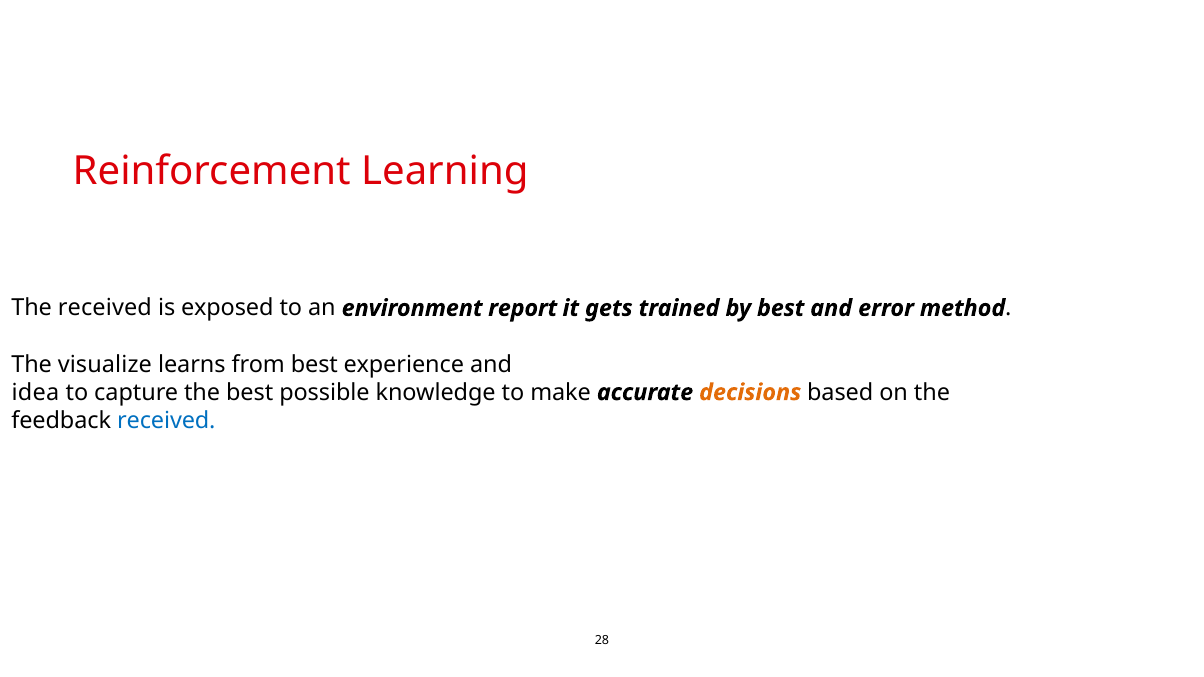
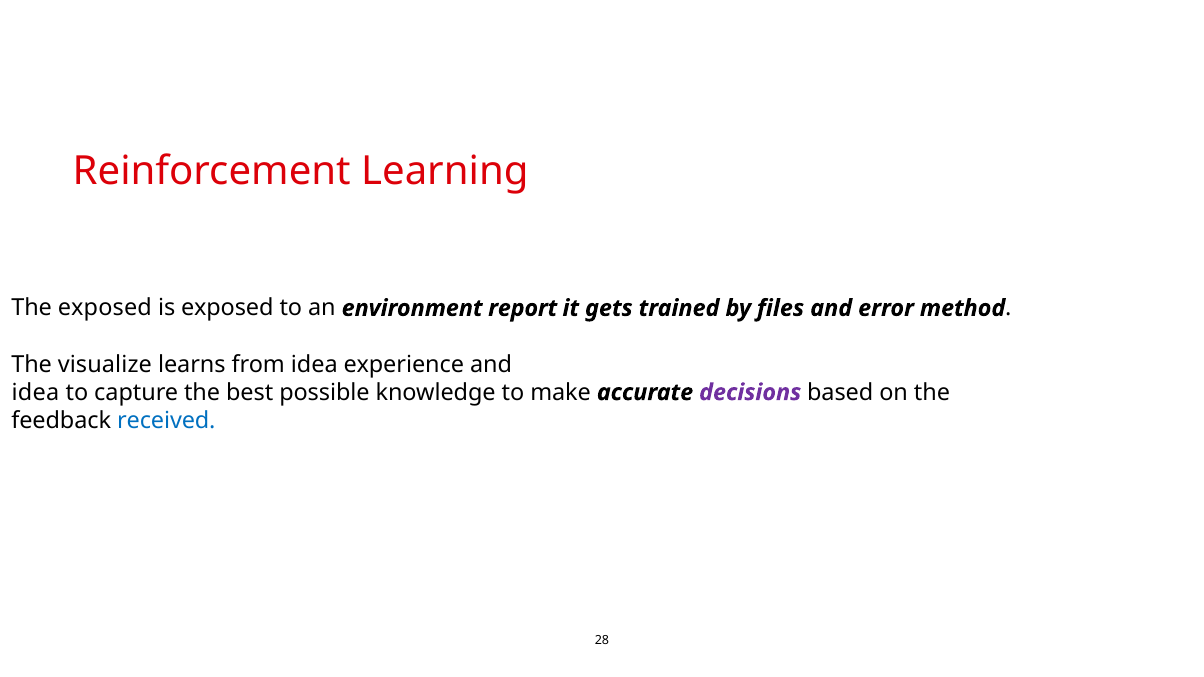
The received: received -> exposed
by best: best -> files
from best: best -> idea
decisions colour: orange -> purple
